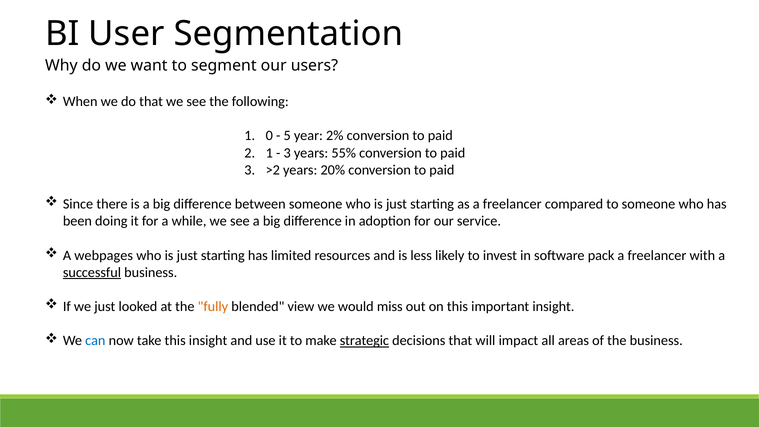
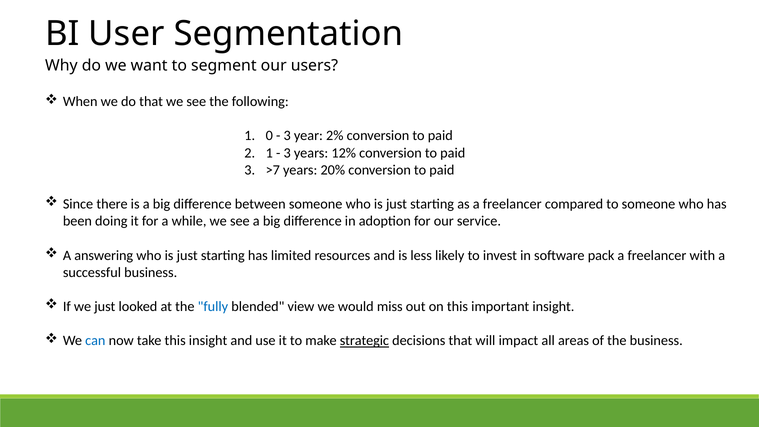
5 at (287, 136): 5 -> 3
55%: 55% -> 12%
>2: >2 -> >7
webpages: webpages -> answering
successful underline: present -> none
fully colour: orange -> blue
